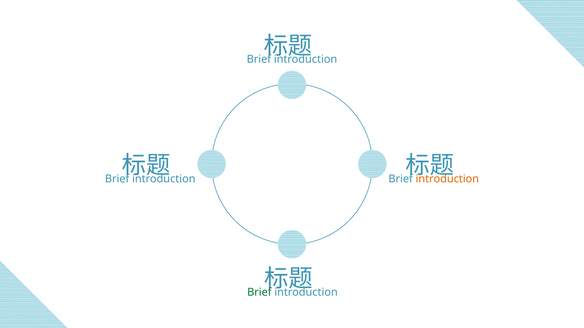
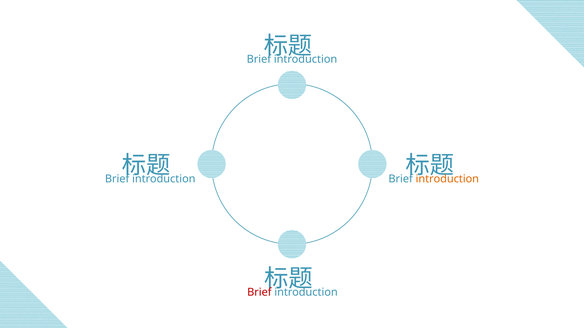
Brief at (259, 293) colour: green -> red
